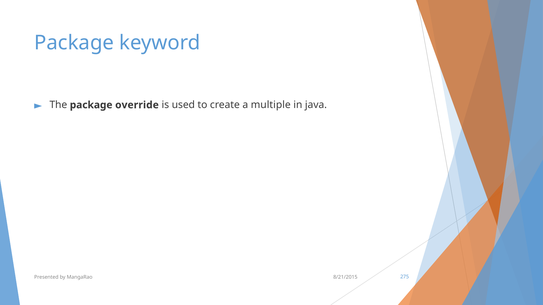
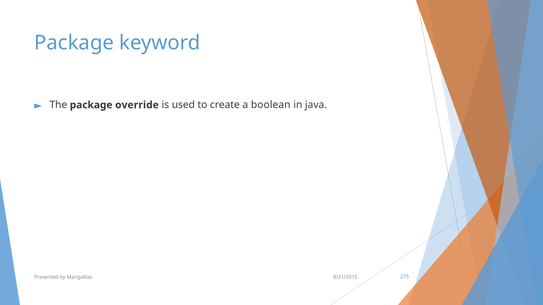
multiple: multiple -> boolean
